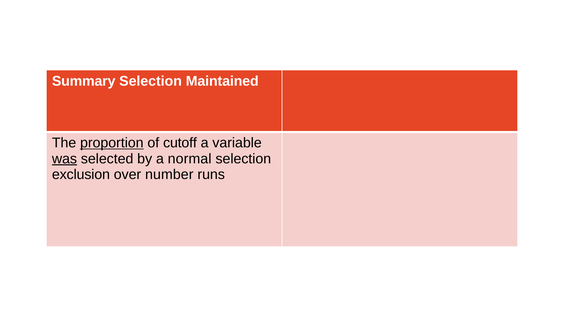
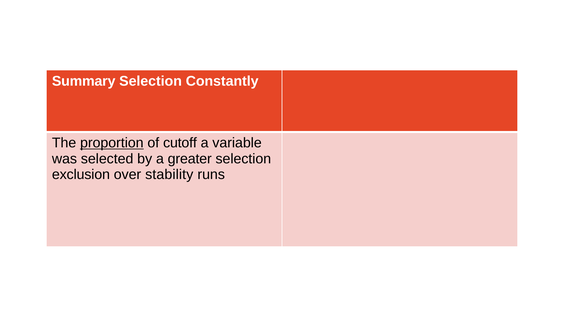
Maintained: Maintained -> Constantly
was underline: present -> none
normal: normal -> greater
number: number -> stability
